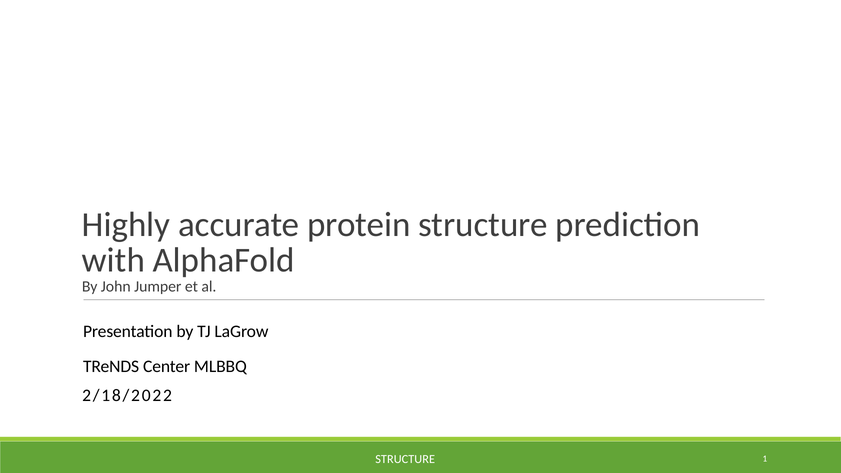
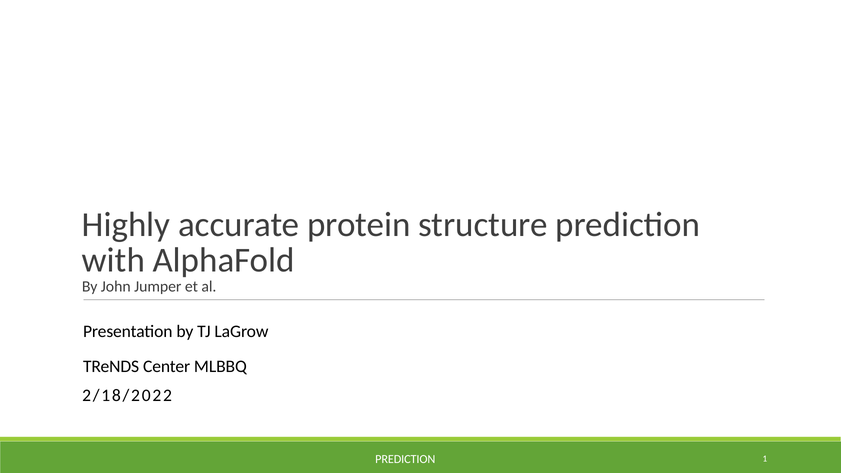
STRUCTURE at (405, 459): STRUCTURE -> PREDICTION
